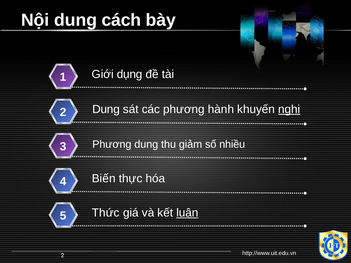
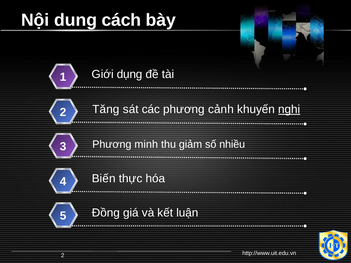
Dung at (106, 109): Dung -> Tăng
hành: hành -> cảnh
Phương dung: dung -> minh
Thức: Thức -> Đồng
luận underline: present -> none
